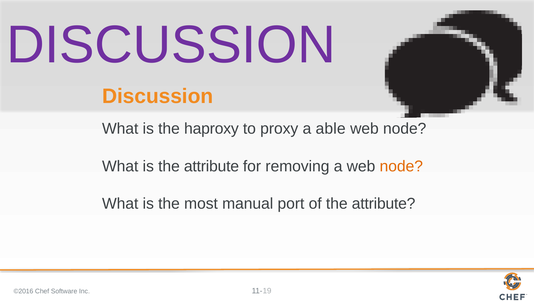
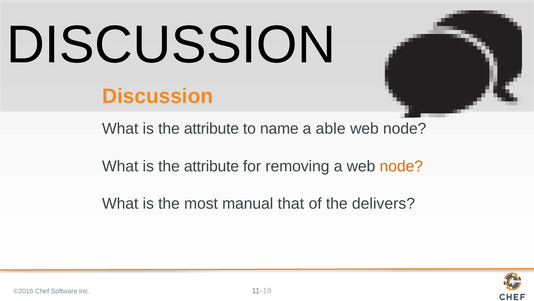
DISCUSSION at (171, 45) colour: purple -> black
haproxy at (211, 129): haproxy -> attribute
proxy: proxy -> name
port: port -> that
of the attribute: attribute -> delivers
